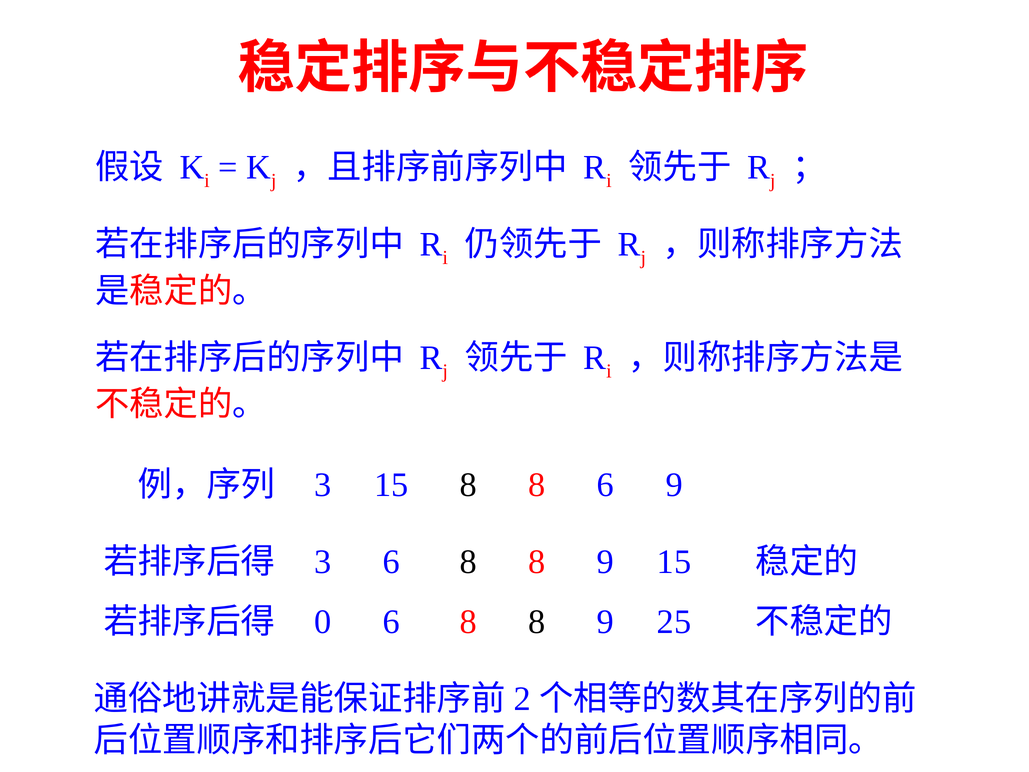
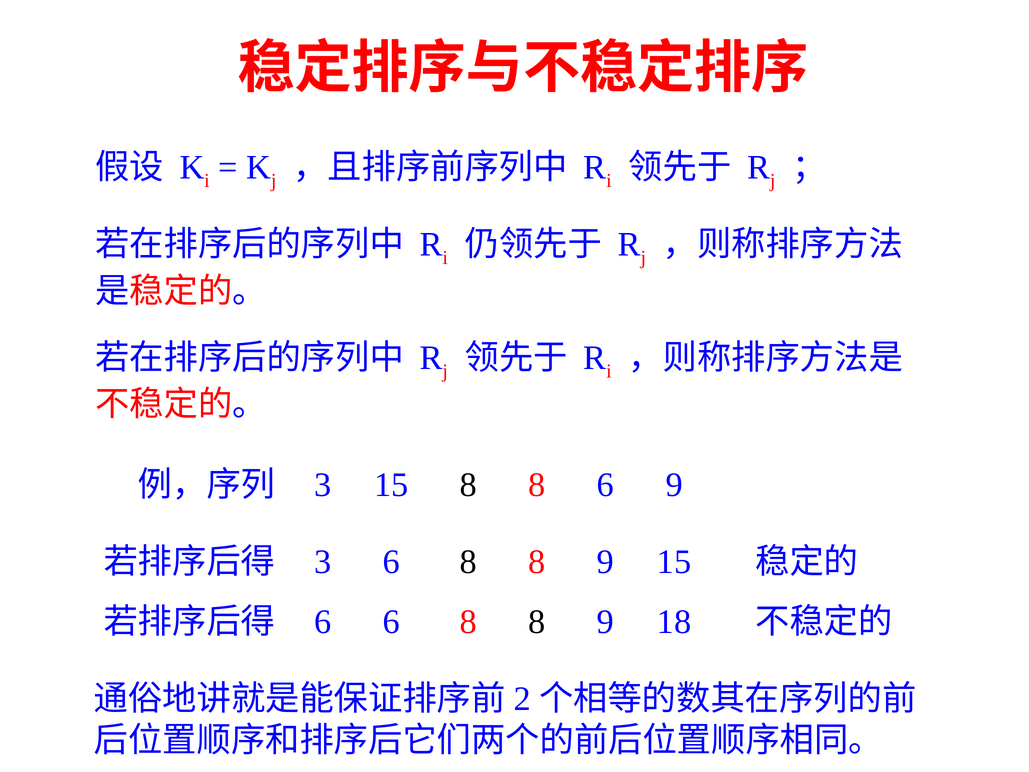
0 at (323, 622): 0 -> 6
25: 25 -> 18
